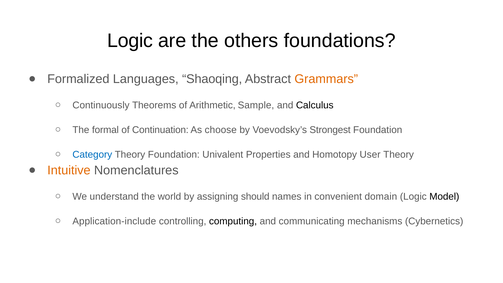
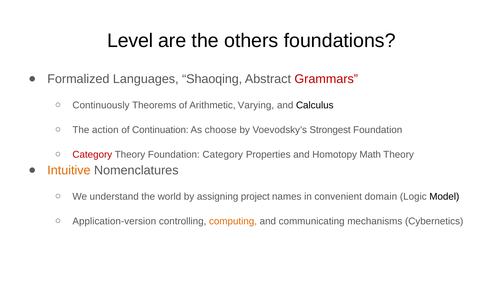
Logic at (130, 41): Logic -> Level
Grammars colour: orange -> red
Sample: Sample -> Varying
formal: formal -> action
Category at (92, 155) colour: blue -> red
Foundation Univalent: Univalent -> Category
User: User -> Math
should: should -> project
Application-include: Application-include -> Application-version
computing colour: black -> orange
